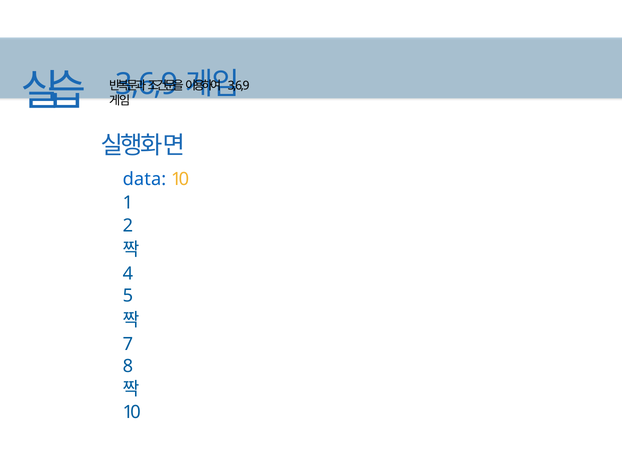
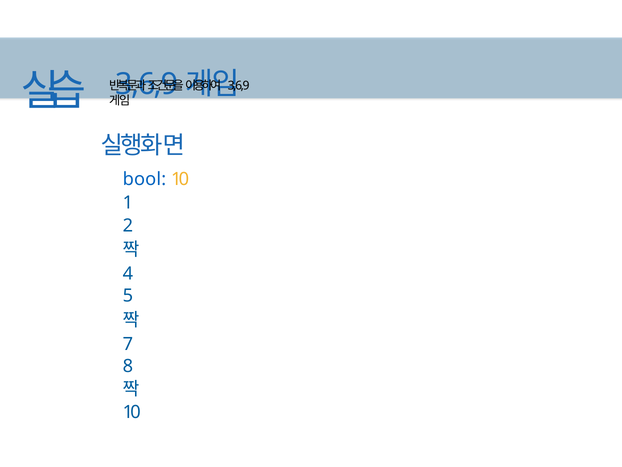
data: data -> bool
